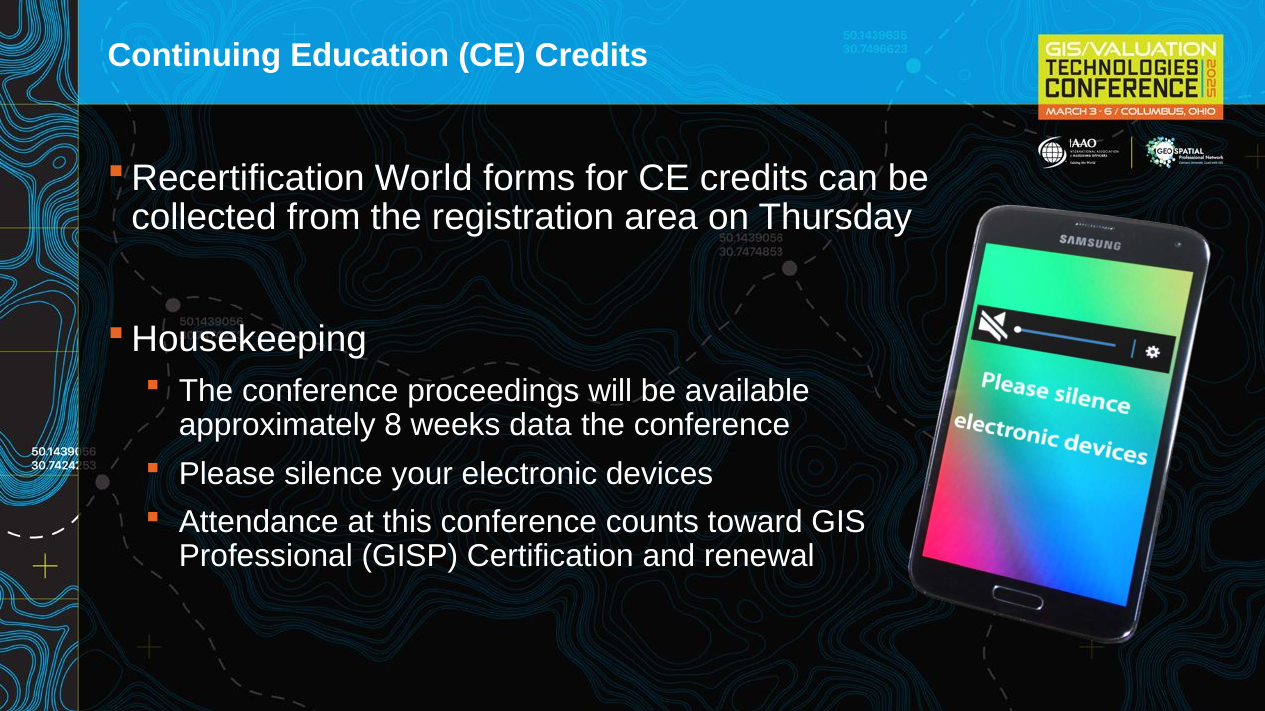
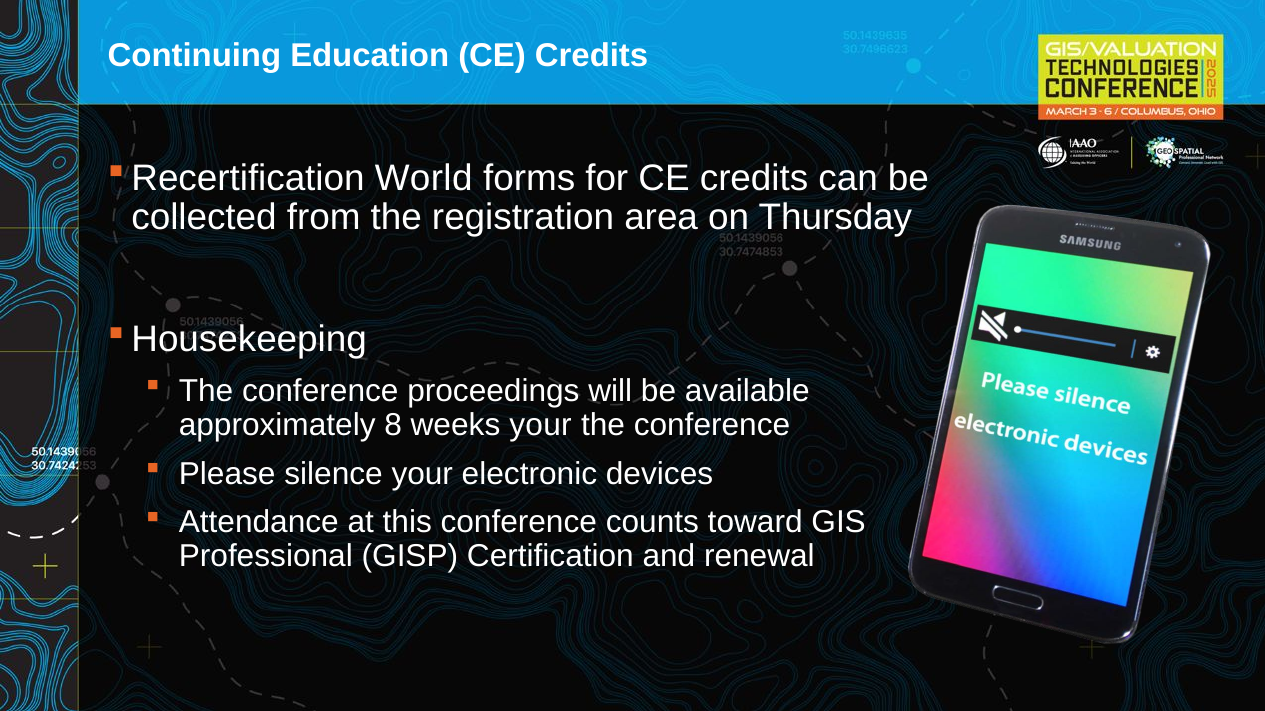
weeks data: data -> your
